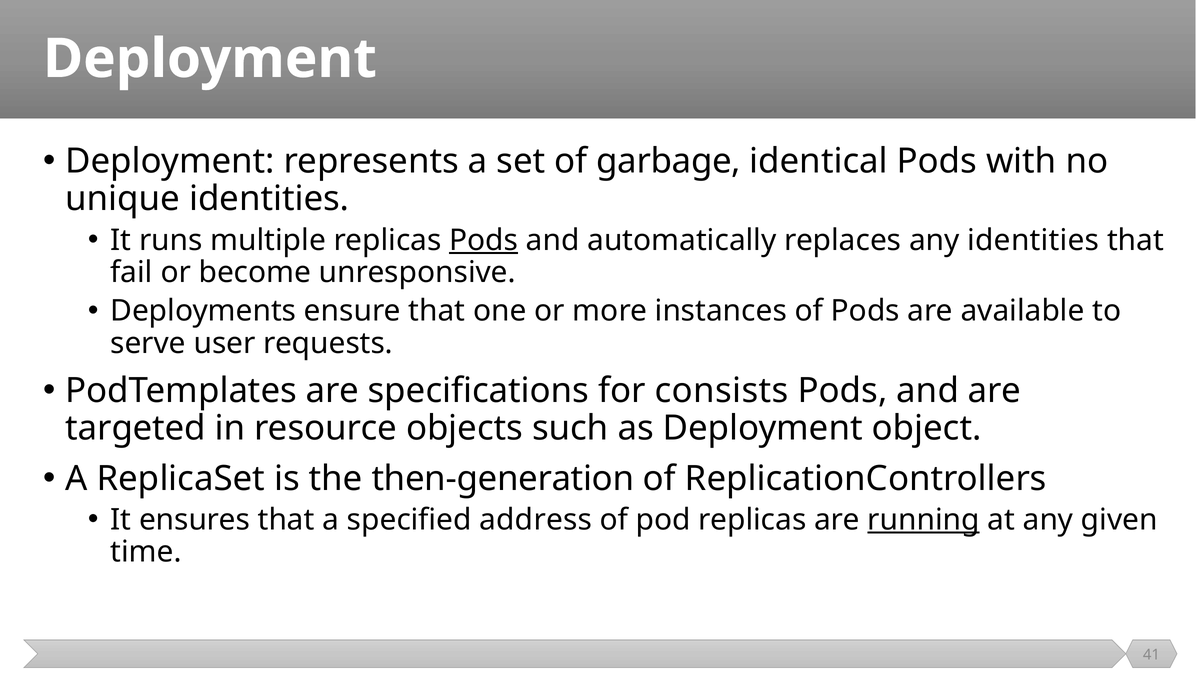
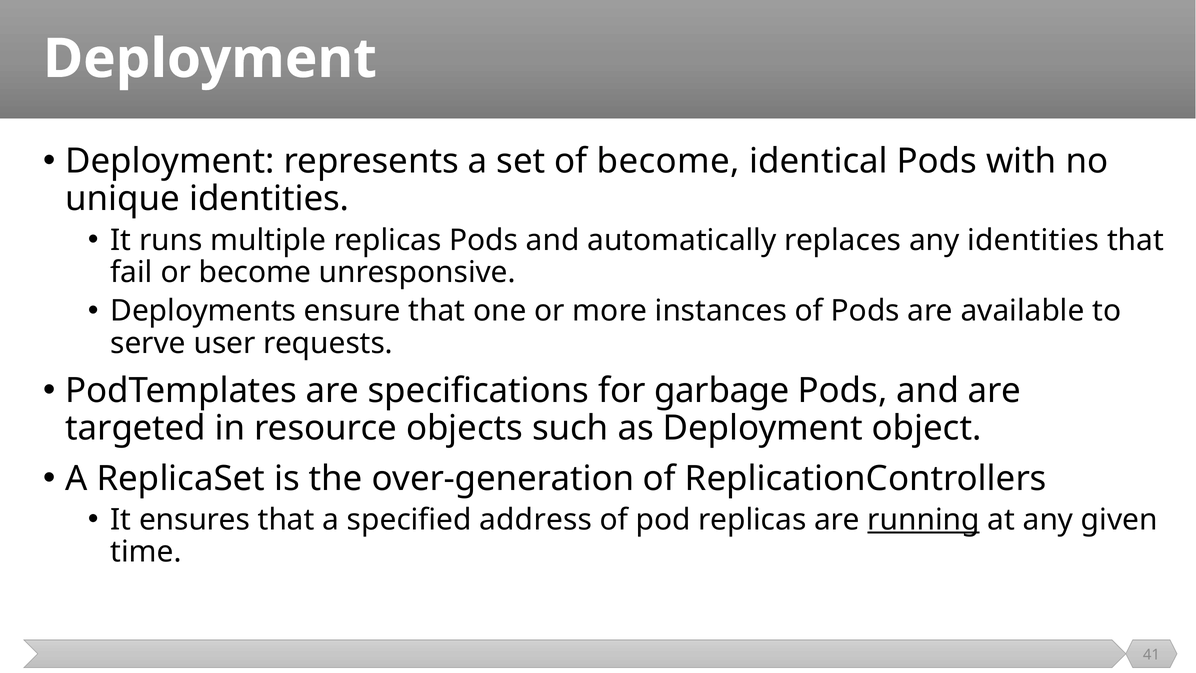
of garbage: garbage -> become
Pods at (484, 240) underline: present -> none
consists: consists -> garbage
then-generation: then-generation -> over-generation
